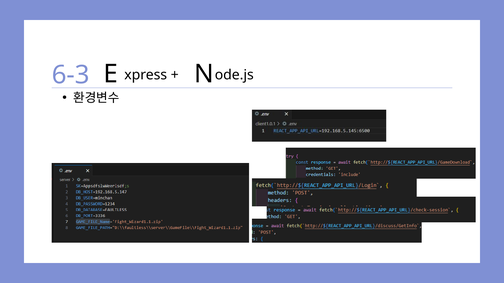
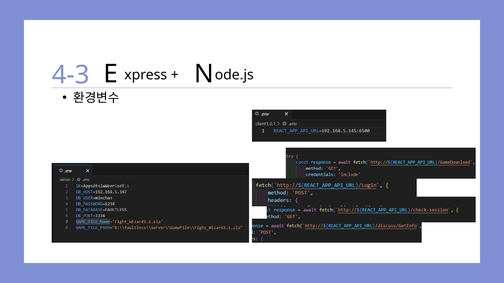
6-3: 6-3 -> 4-3
